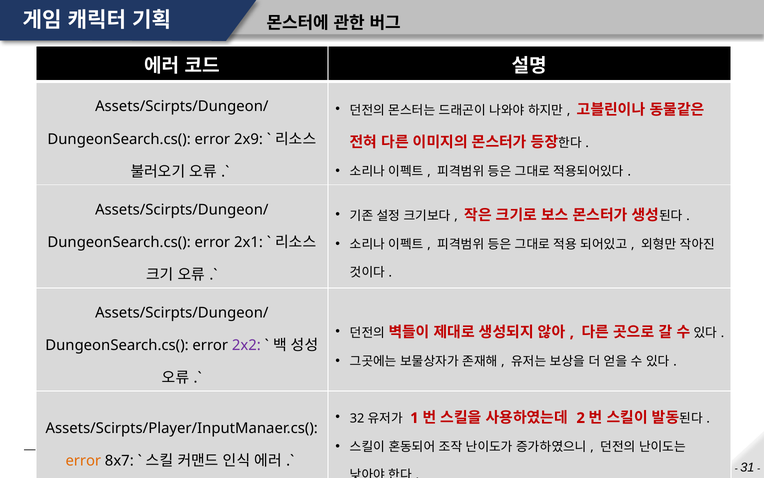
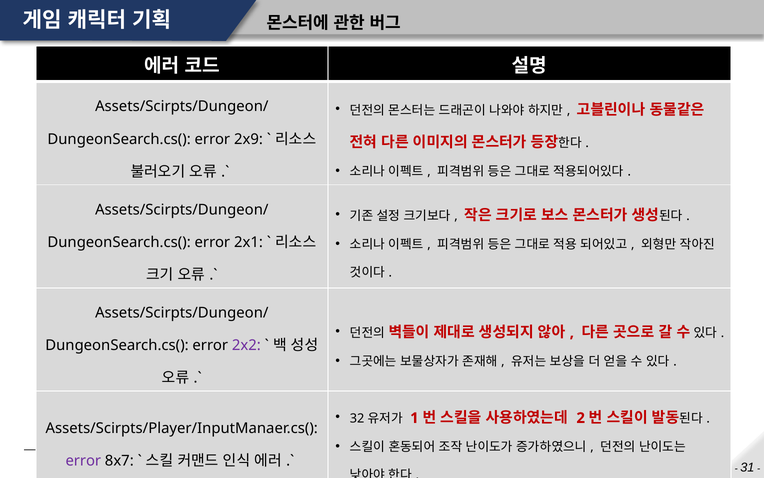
error at (83, 460) colour: orange -> purple
